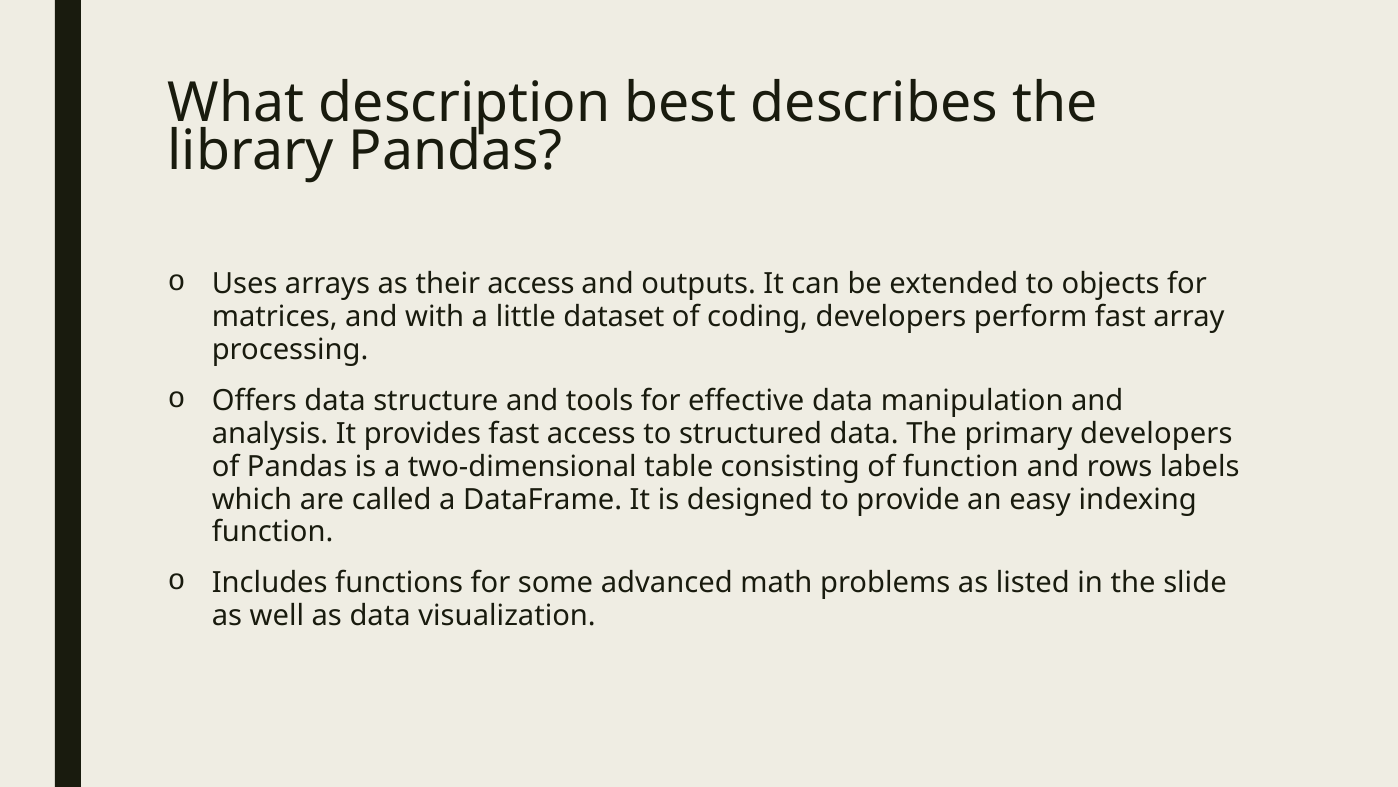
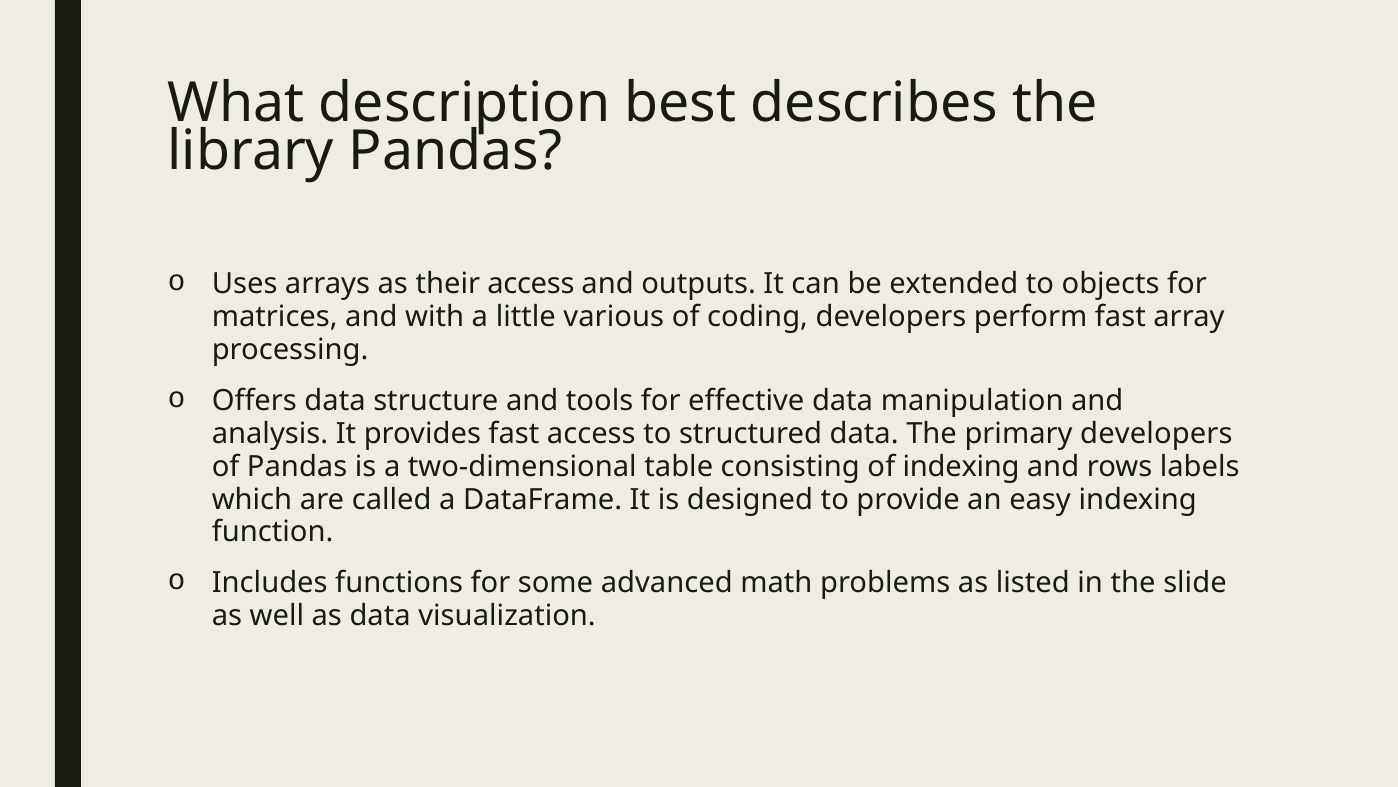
dataset: dataset -> various
of function: function -> indexing
